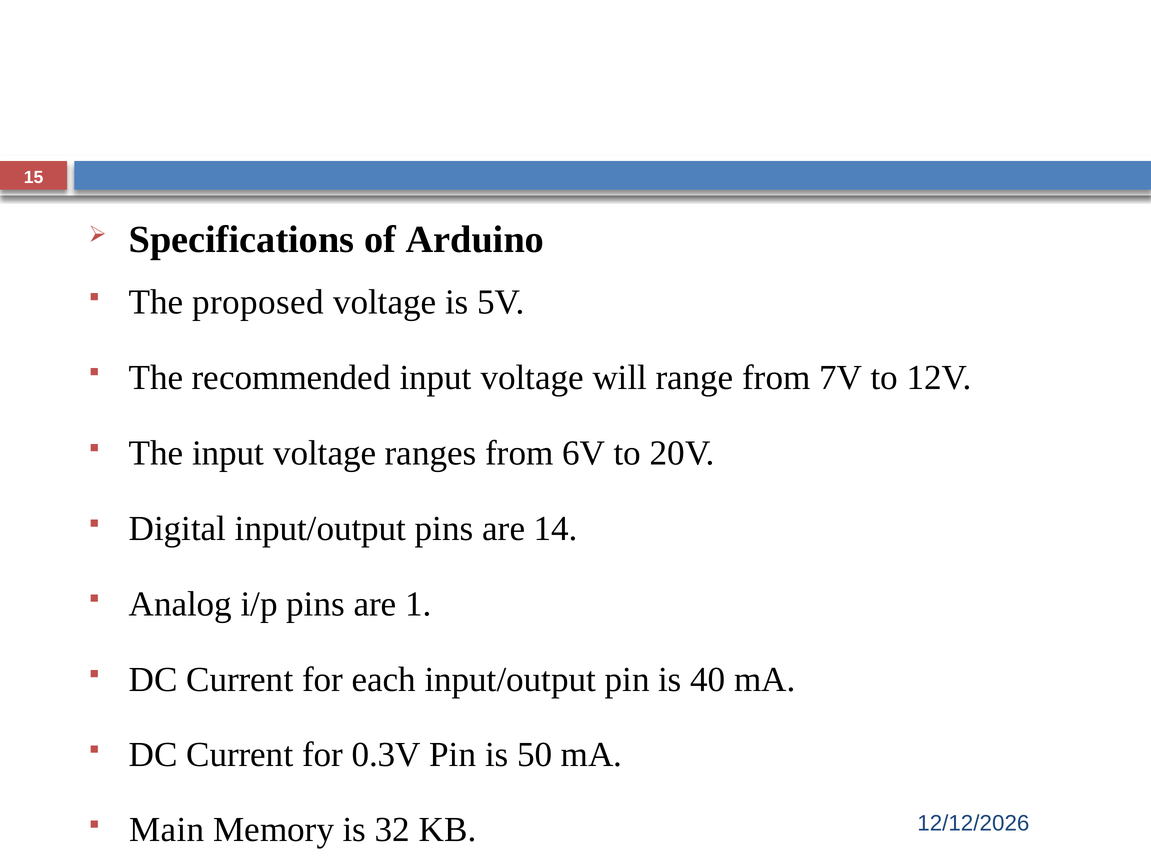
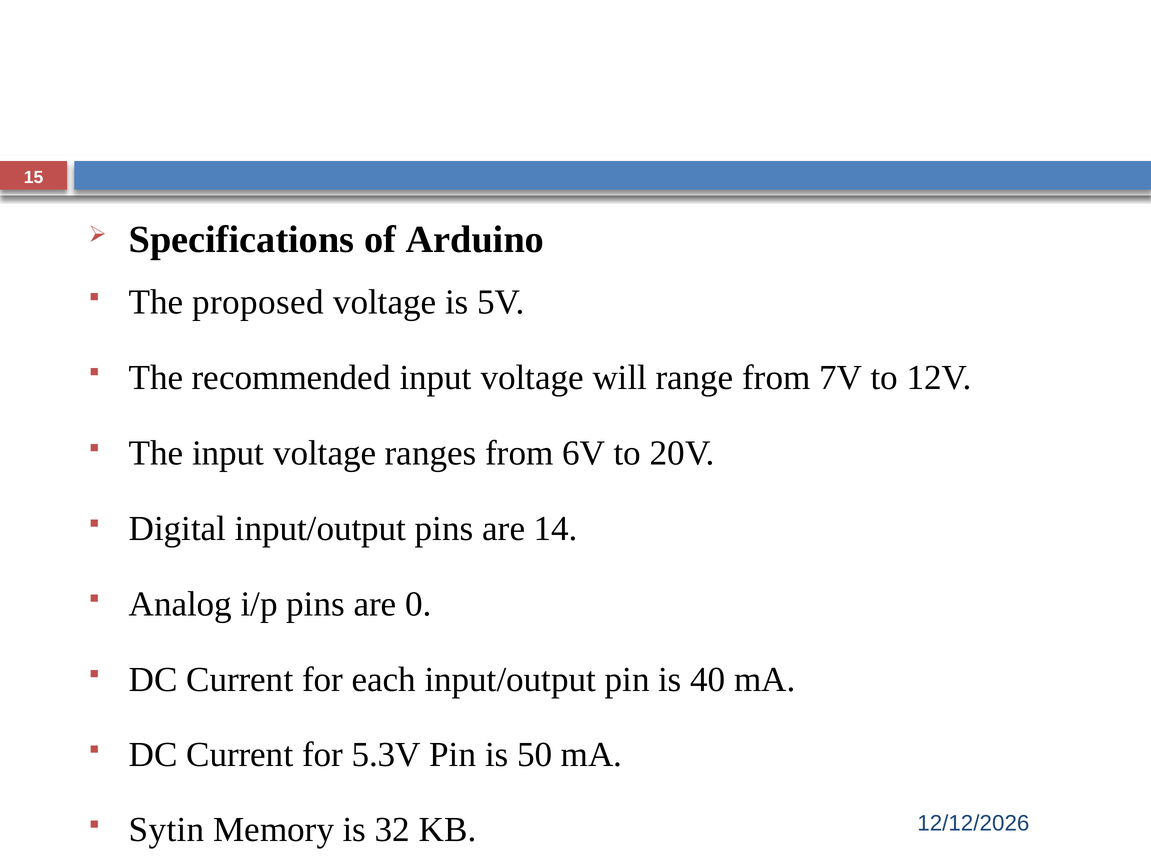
1: 1 -> 0
0.3V: 0.3V -> 5.3V
Main: Main -> Sytin
